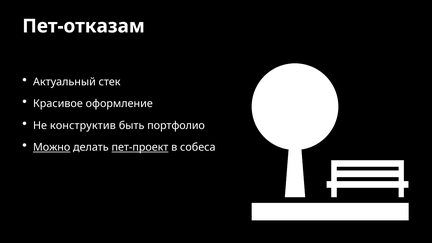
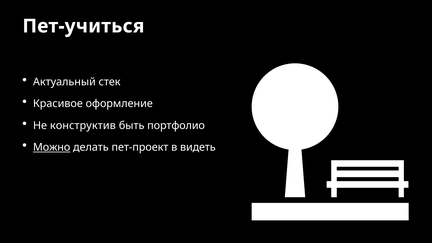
Пет-отказам: Пет-отказам -> Пет-учиться
пет-проект underline: present -> none
собеса: собеса -> видеть
